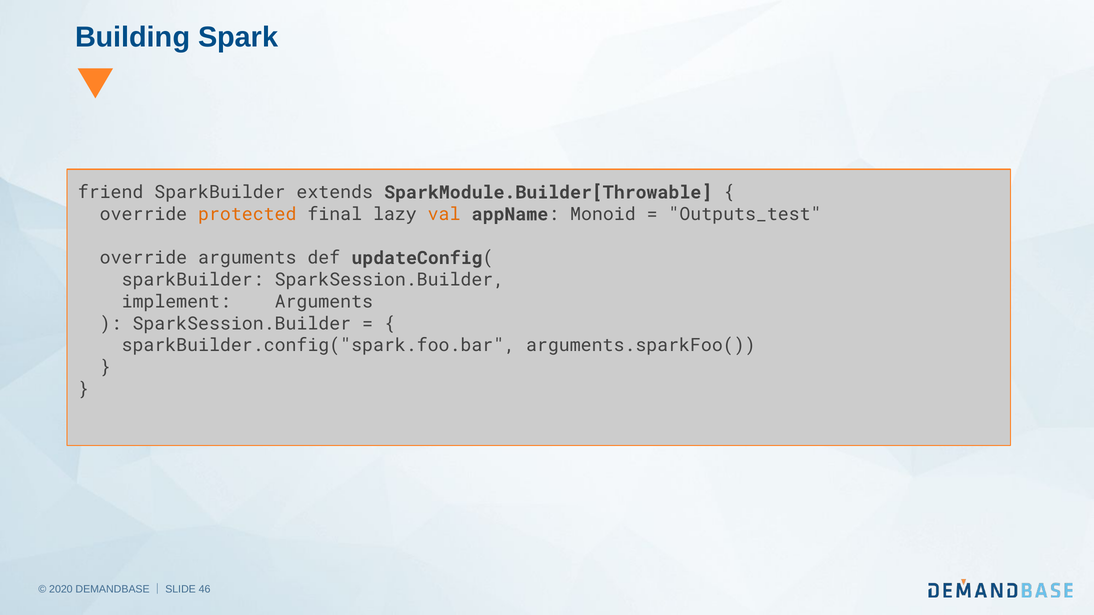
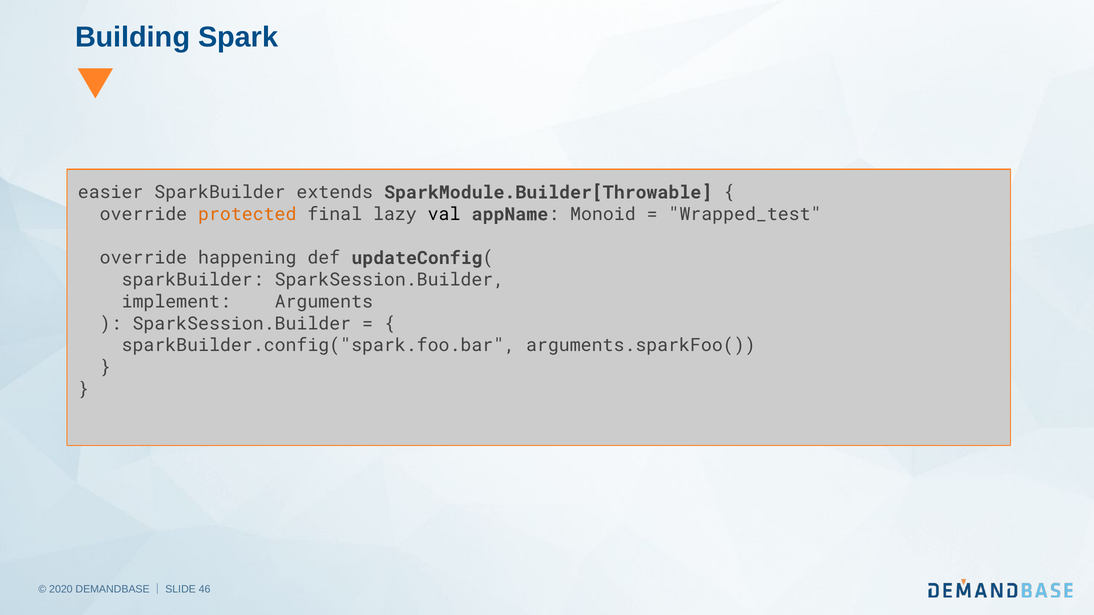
friend: friend -> easier
val colour: orange -> black
Outputs_test: Outputs_test -> Wrapped_test
override arguments: arguments -> happening
